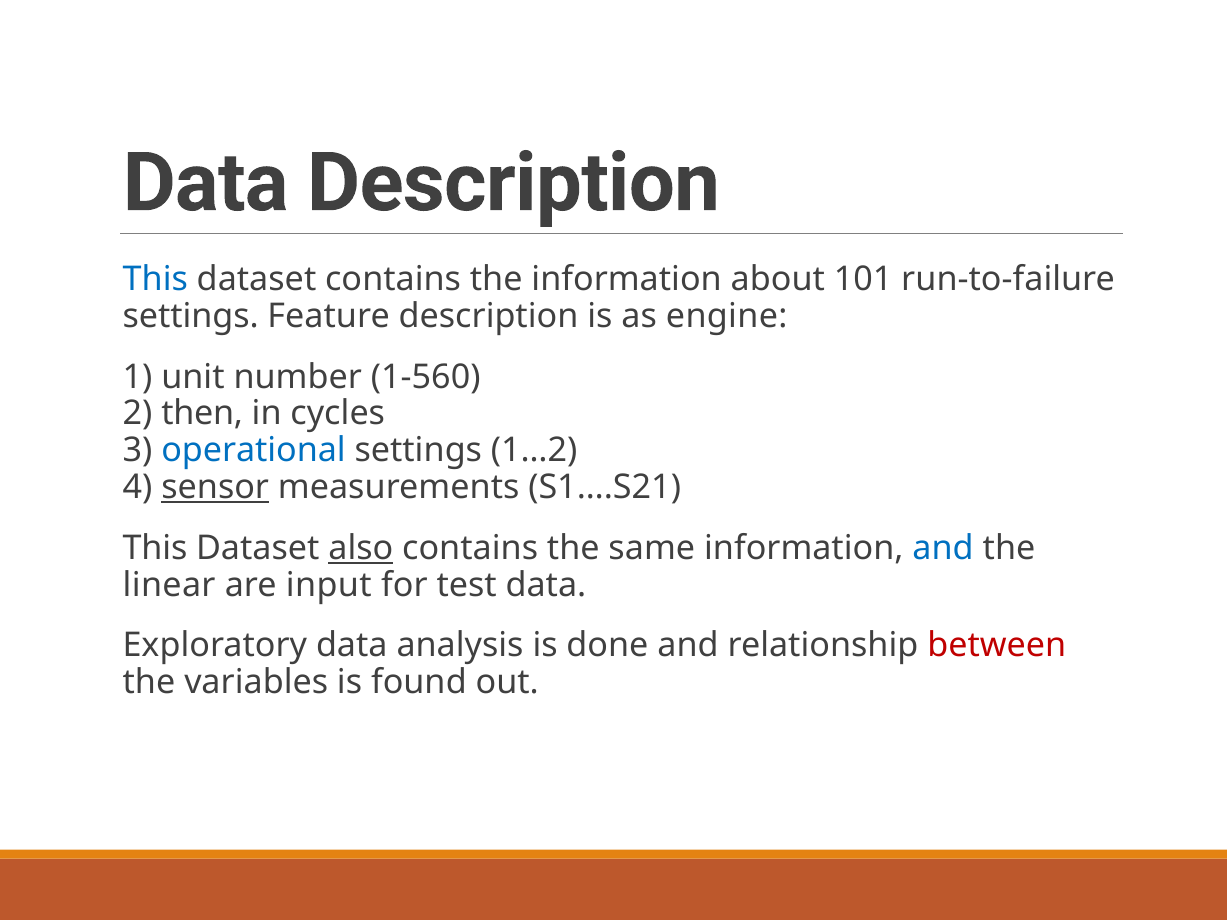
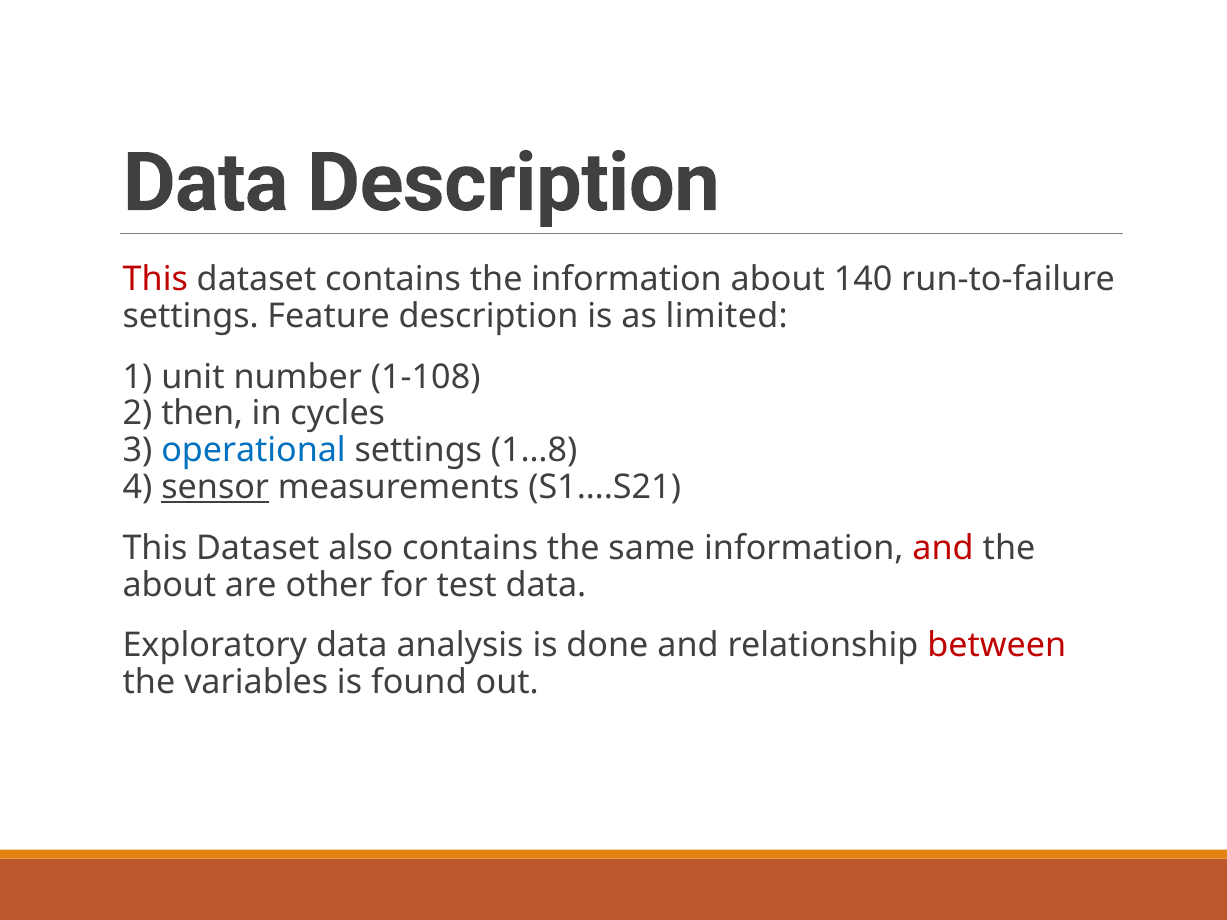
This at (155, 280) colour: blue -> red
101: 101 -> 140
engine: engine -> limited
1-560: 1-560 -> 1-108
1…2: 1…2 -> 1…8
also underline: present -> none
and at (943, 548) colour: blue -> red
linear at (169, 585): linear -> about
input: input -> other
